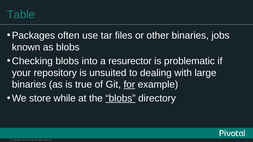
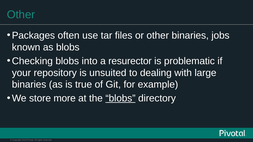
Table at (21, 15): Table -> Other
for underline: present -> none
while: while -> more
